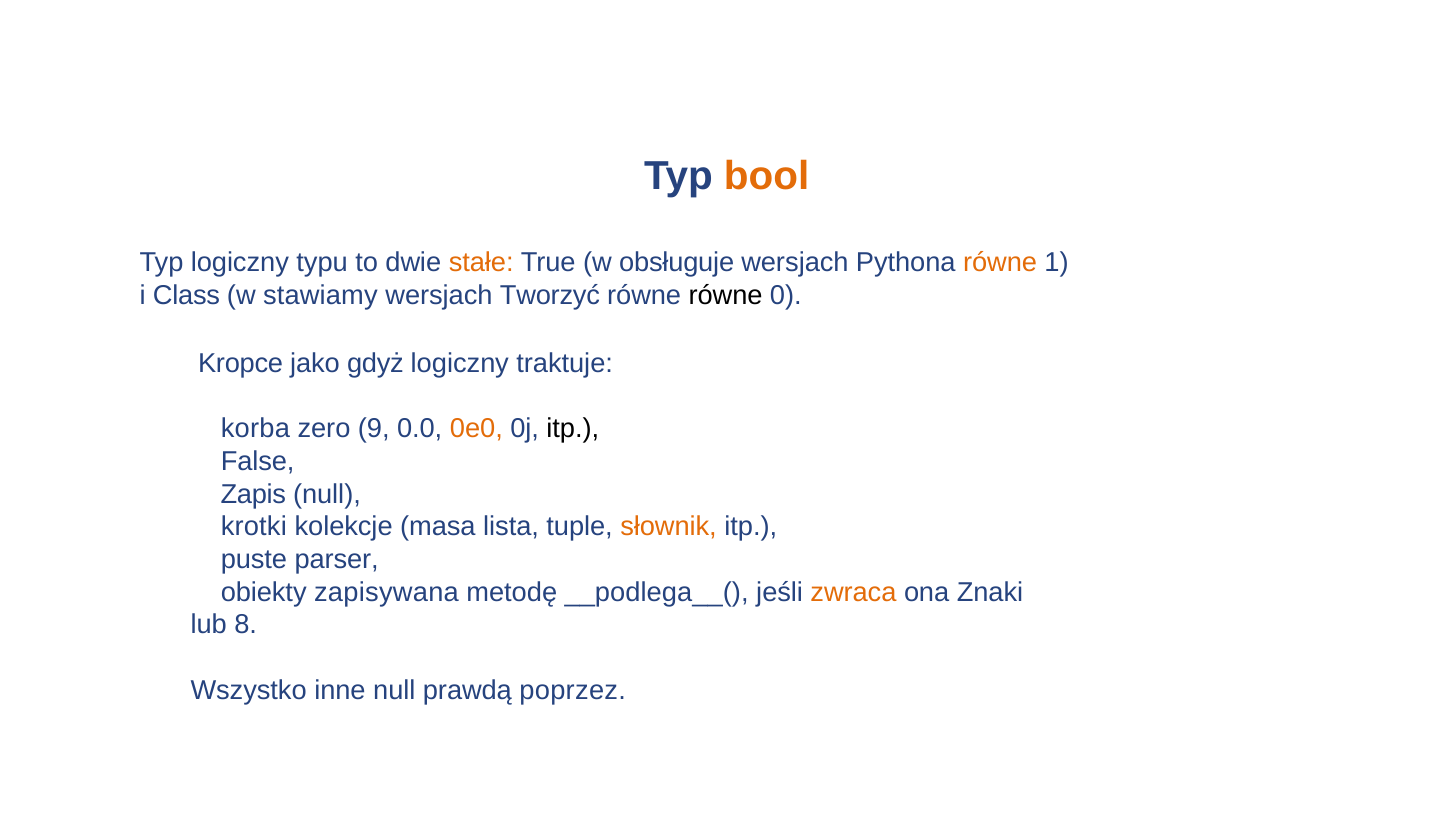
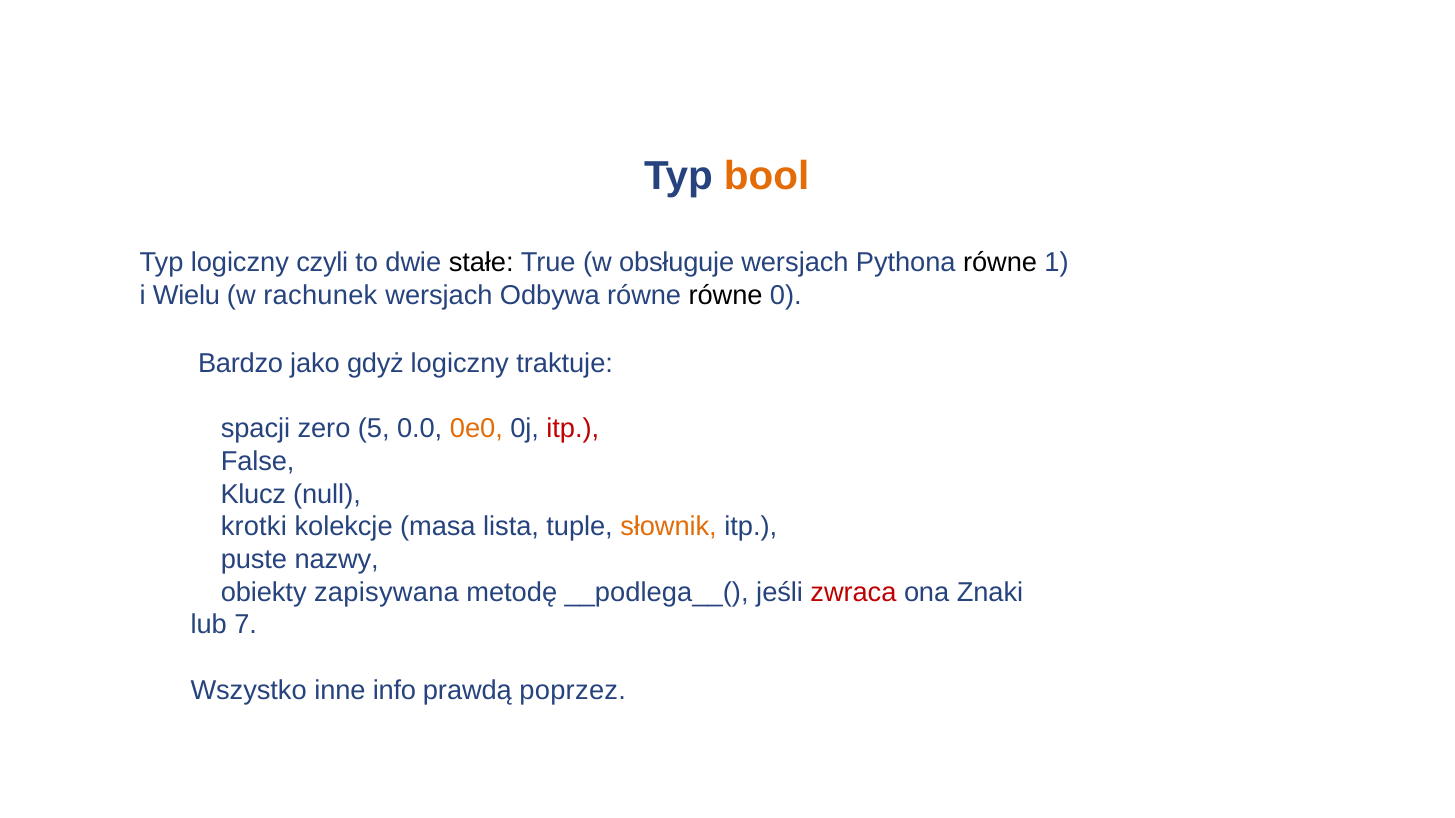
typu: typu -> czyli
stałe colour: orange -> black
równe at (1000, 263) colour: orange -> black
Class: Class -> Wielu
stawiamy: stawiamy -> rachunek
Tworzyć: Tworzyć -> Odbywa
Kropce: Kropce -> Bardzo
korba: korba -> spacji
9: 9 -> 5
itp at (573, 429) colour: black -> red
Zapis: Zapis -> Klucz
parser: parser -> nazwy
zwraca colour: orange -> red
8: 8 -> 7
inne null: null -> info
